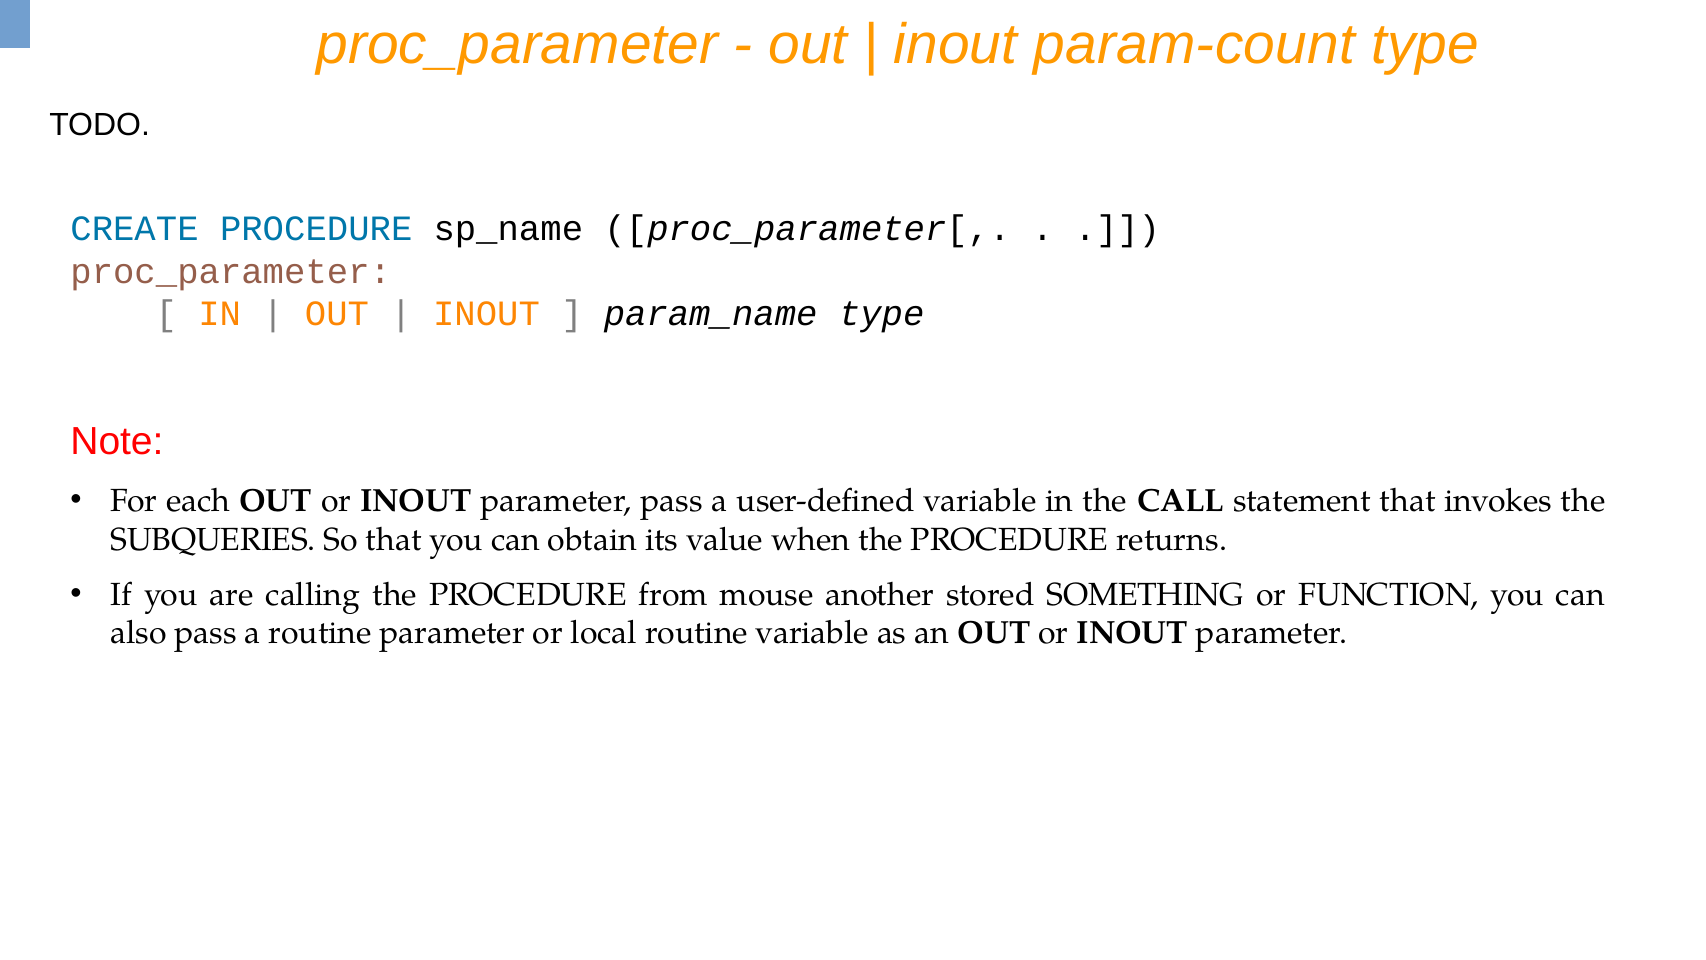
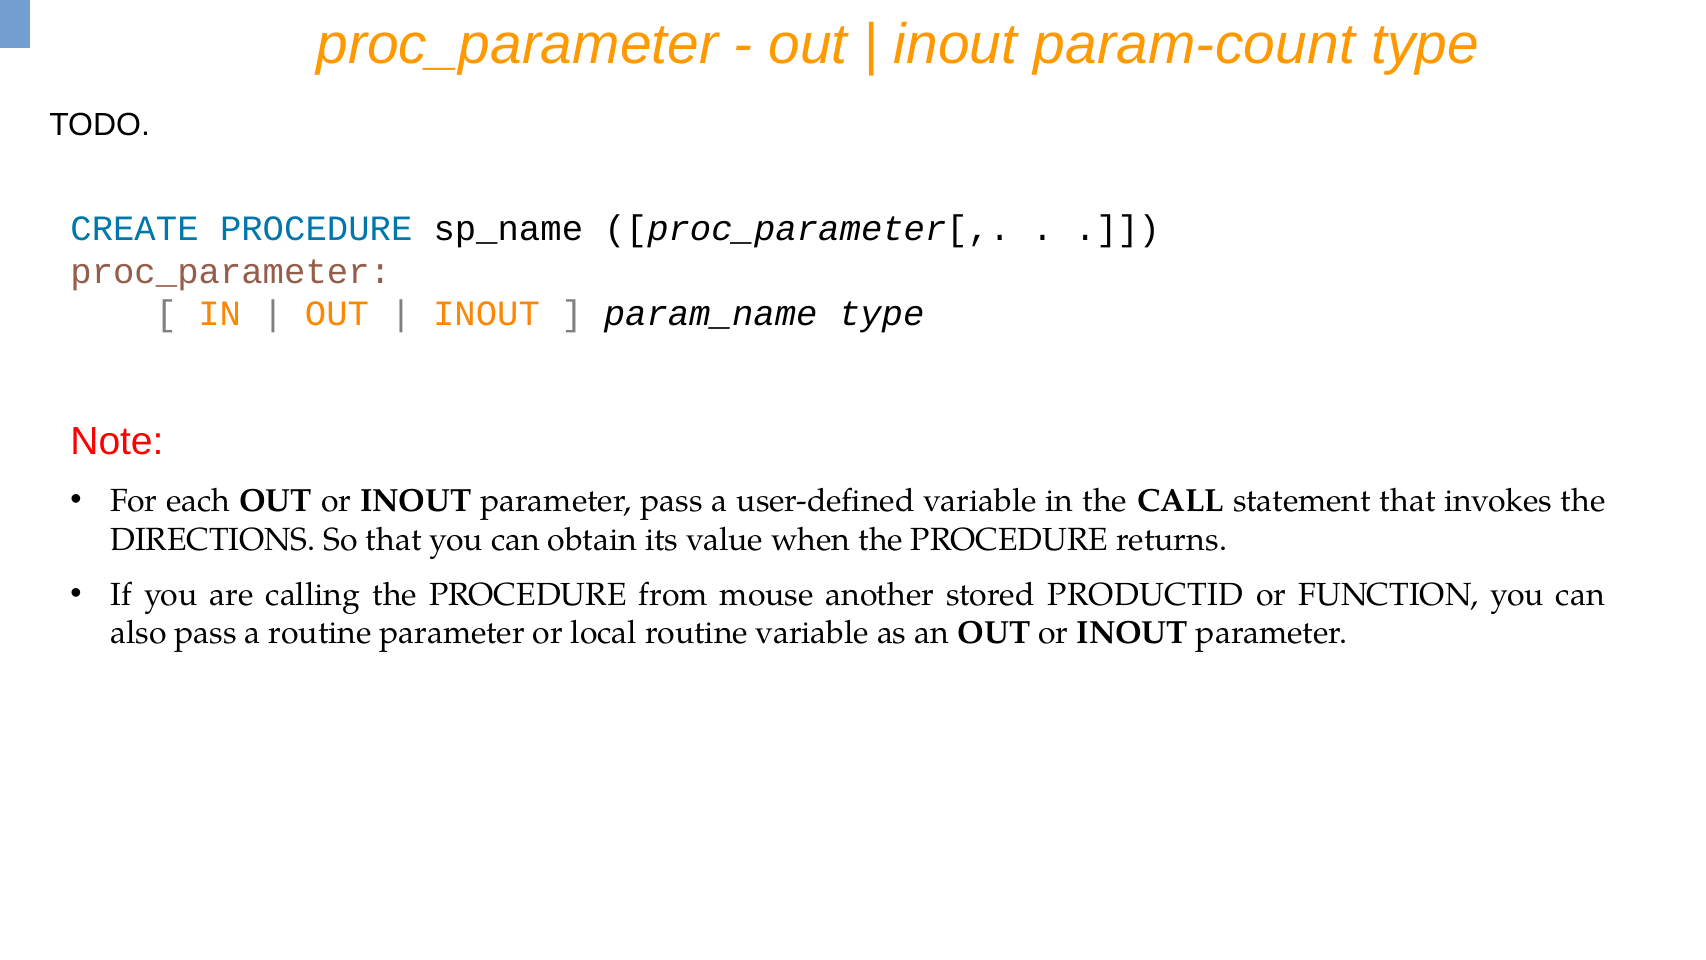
SUBQUERIES: SUBQUERIES -> DIRECTIONS
SOMETHING: SOMETHING -> PRODUCTID
